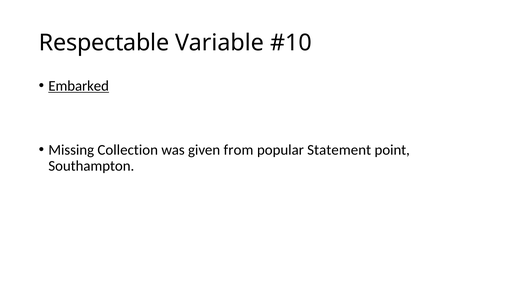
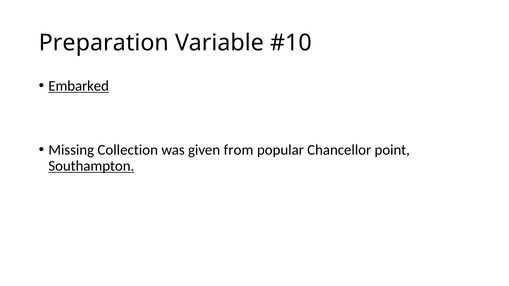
Respectable: Respectable -> Preparation
Statement: Statement -> Chancellor
Southampton underline: none -> present
